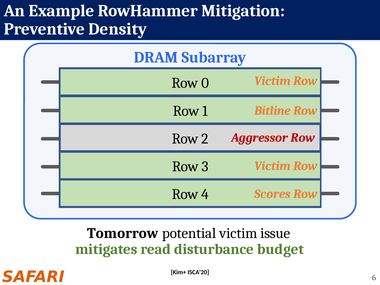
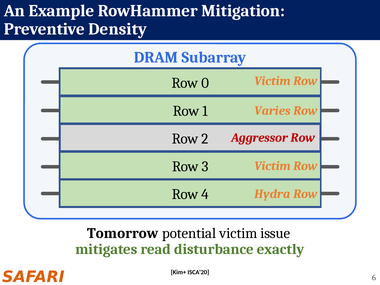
Bitline: Bitline -> Varies
Scores: Scores -> Hydra
budget: budget -> exactly
